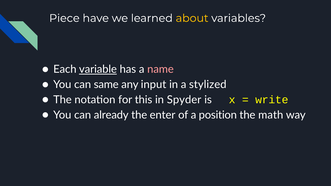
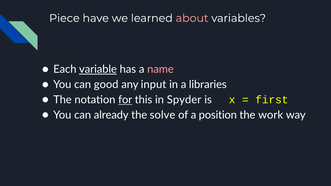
about colour: yellow -> pink
same: same -> good
stylized: stylized -> libraries
for underline: none -> present
write: write -> first
enter: enter -> solve
math: math -> work
